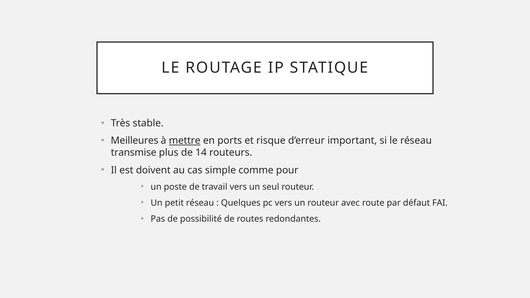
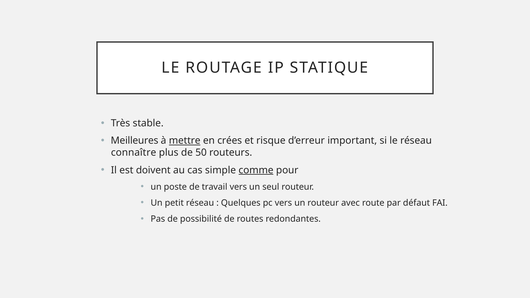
ports: ports -> crées
transmise: transmise -> connaître
14: 14 -> 50
comme underline: none -> present
